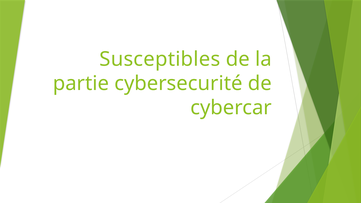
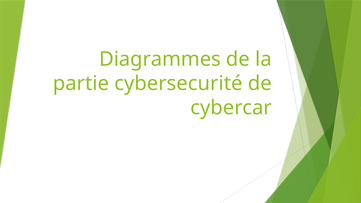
Susceptibles: Susceptibles -> Diagrammes
